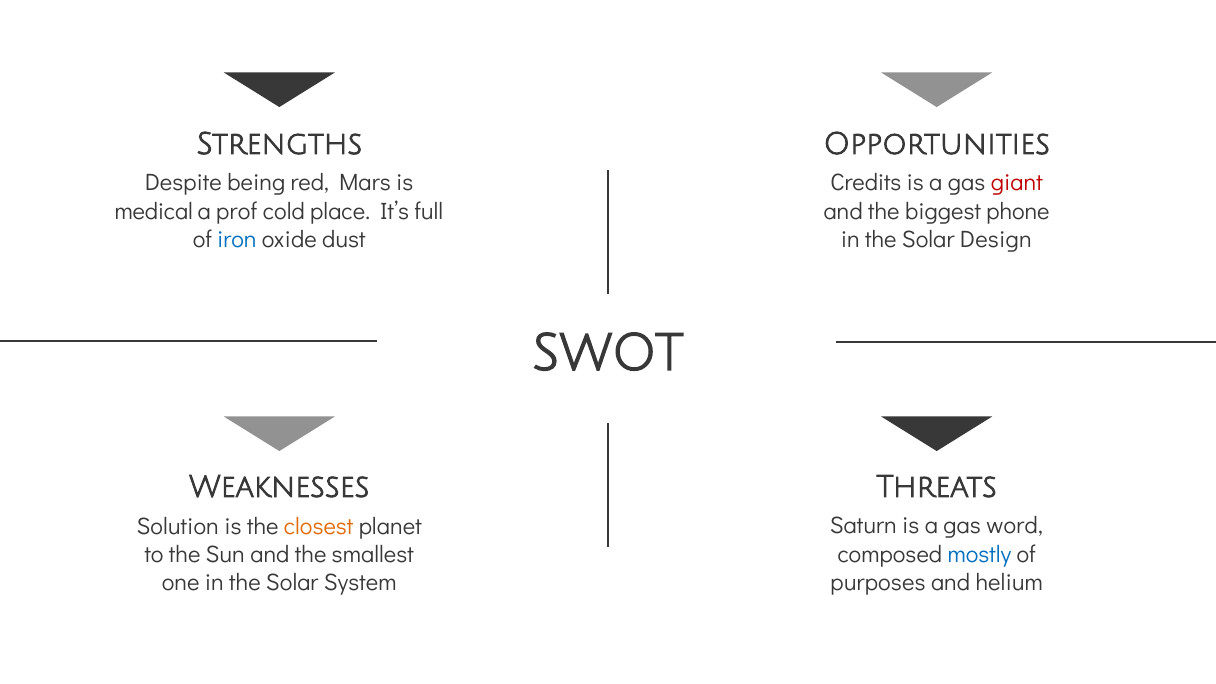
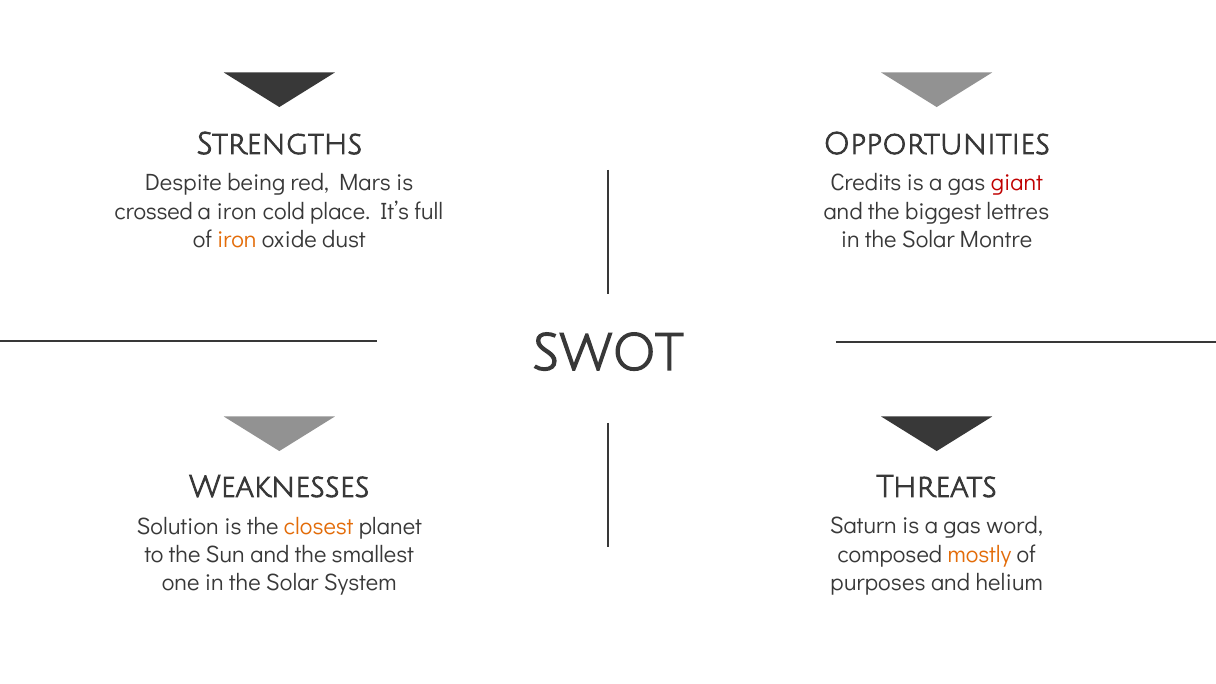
medical: medical -> crossed
a prof: prof -> iron
phone: phone -> lettres
iron at (237, 240) colour: blue -> orange
Design: Design -> Montre
mostly colour: blue -> orange
